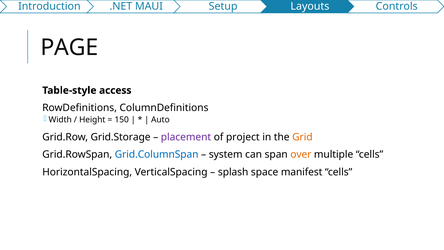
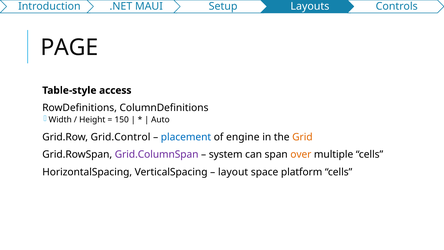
Grid.Storage: Grid.Storage -> Grid.Control
placement colour: purple -> blue
project: project -> engine
Grid.ColumnSpan colour: blue -> purple
splash: splash -> layout
manifest: manifest -> platform
